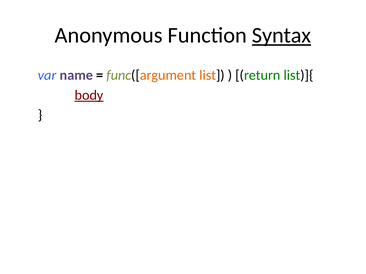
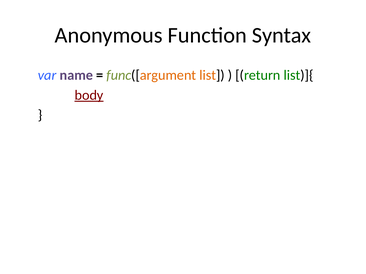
Syntax underline: present -> none
